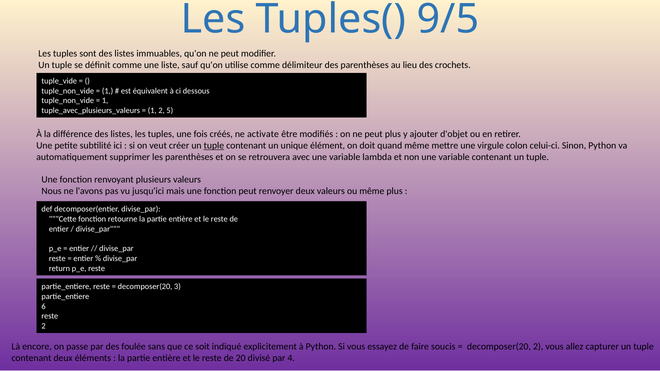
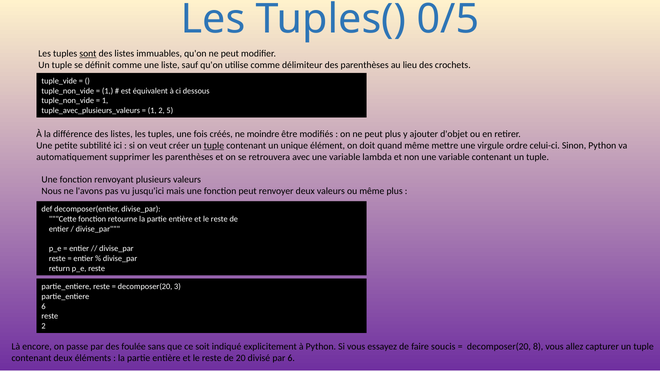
9/5: 9/5 -> 0/5
sont underline: none -> present
activate: activate -> moindre
colon: colon -> ordre
decomposer(20 2: 2 -> 8
par 4: 4 -> 6
